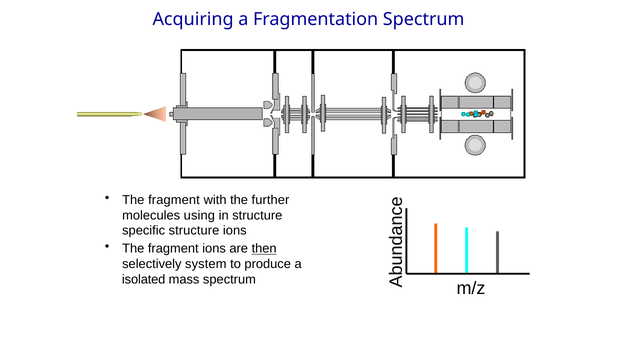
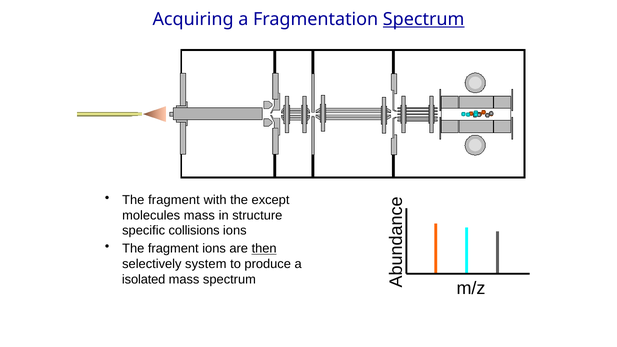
Spectrum at (424, 19) underline: none -> present
further: further -> except
molecules using: using -> mass
specific structure: structure -> collisions
